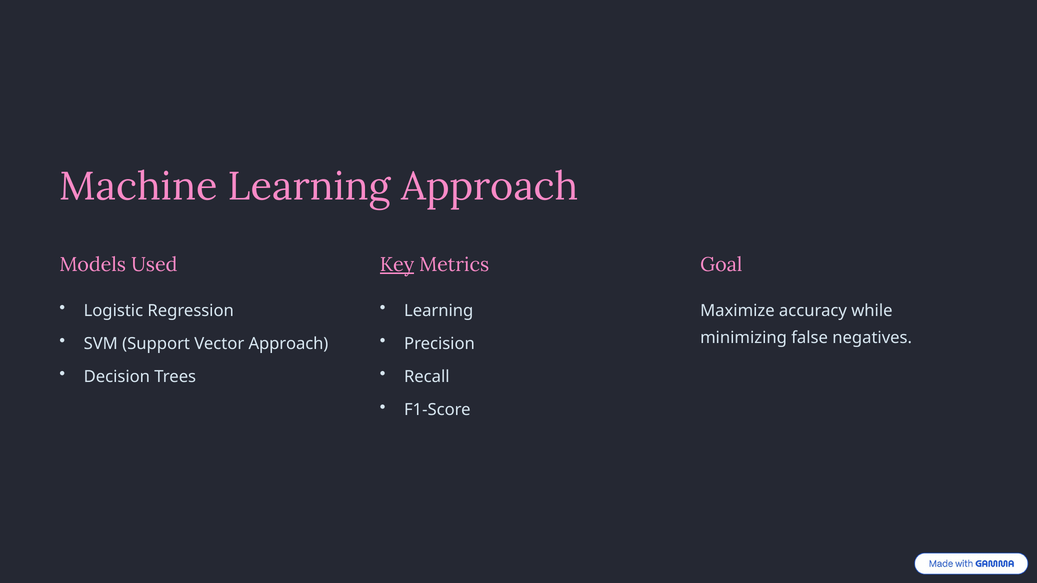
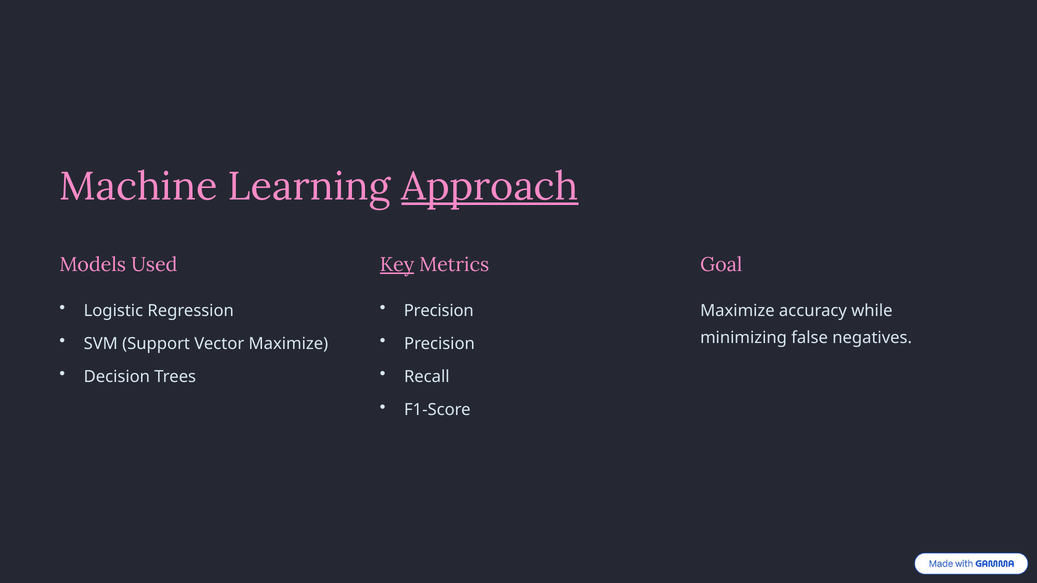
Approach at (490, 187) underline: none -> present
Learning at (439, 311): Learning -> Precision
Vector Approach: Approach -> Maximize
